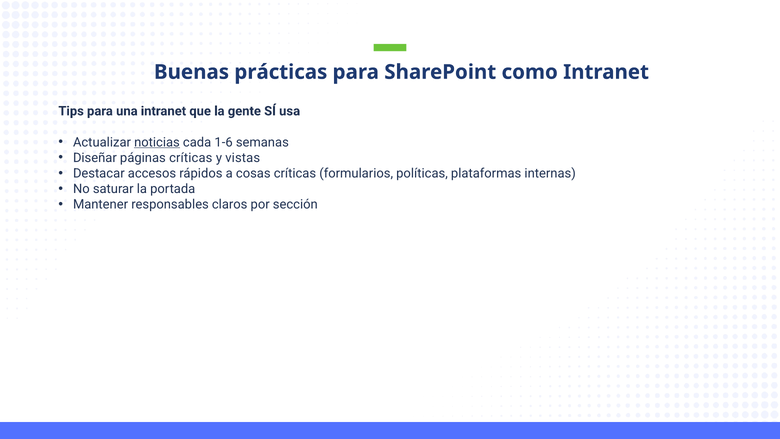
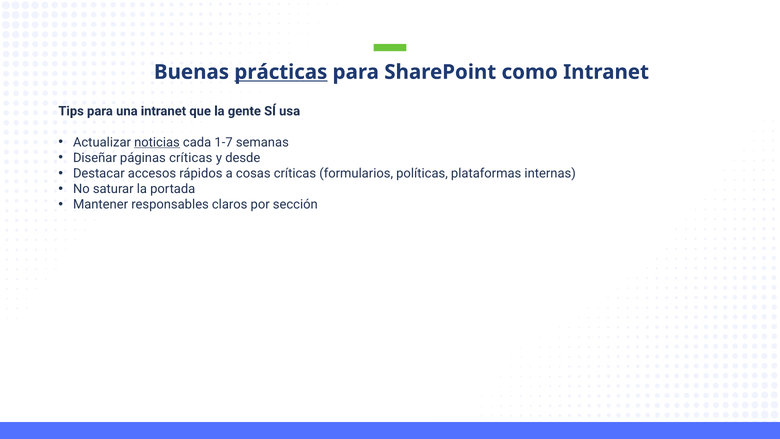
prácticas underline: none -> present
1-6: 1-6 -> 1-7
vistas: vistas -> desde
